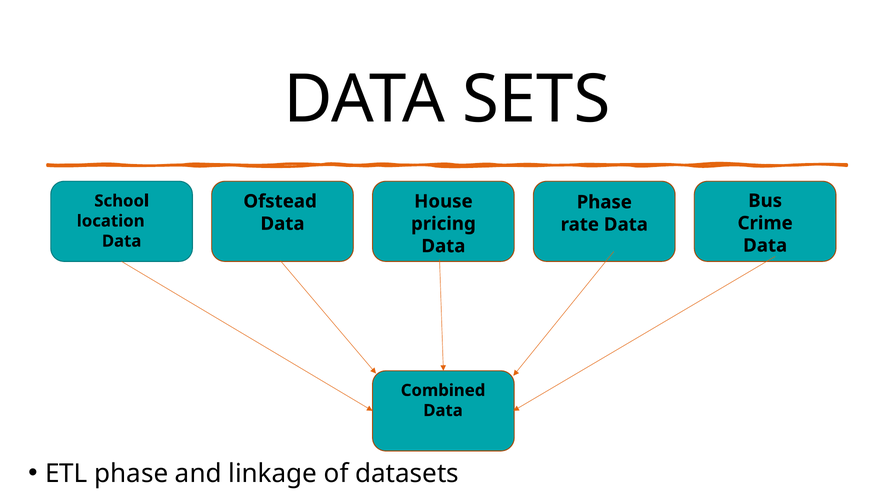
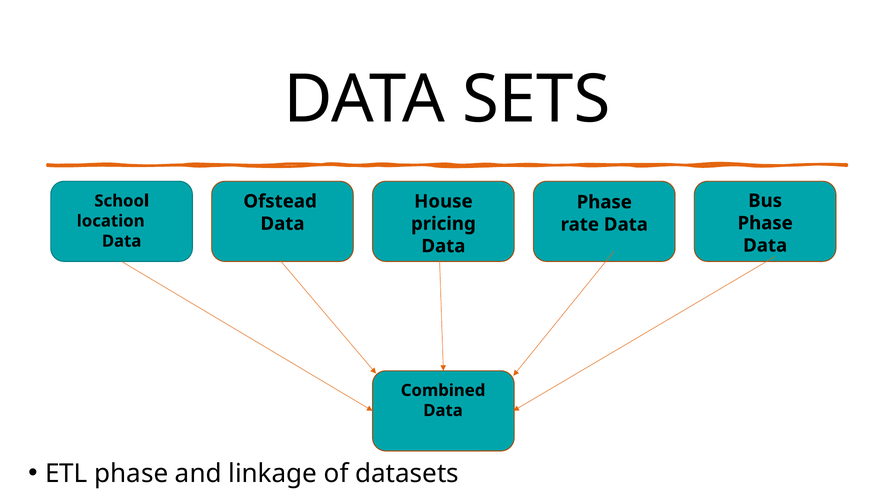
Crime at (765, 223): Crime -> Phase
